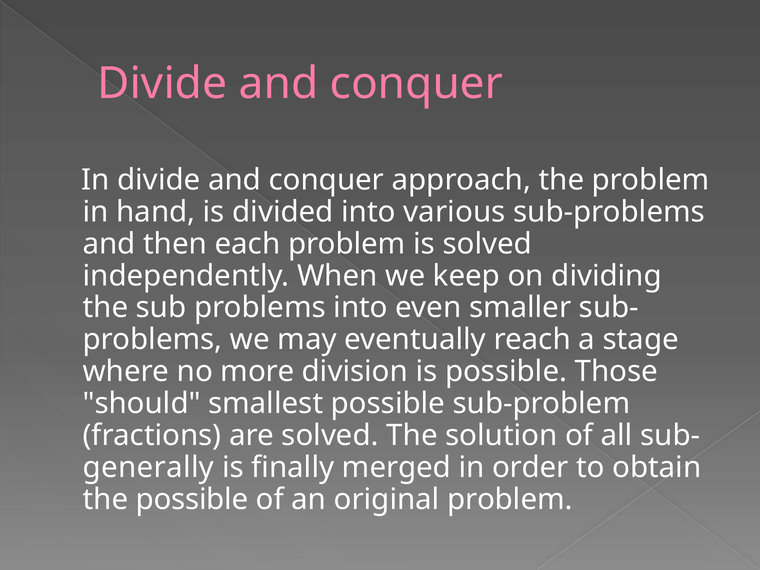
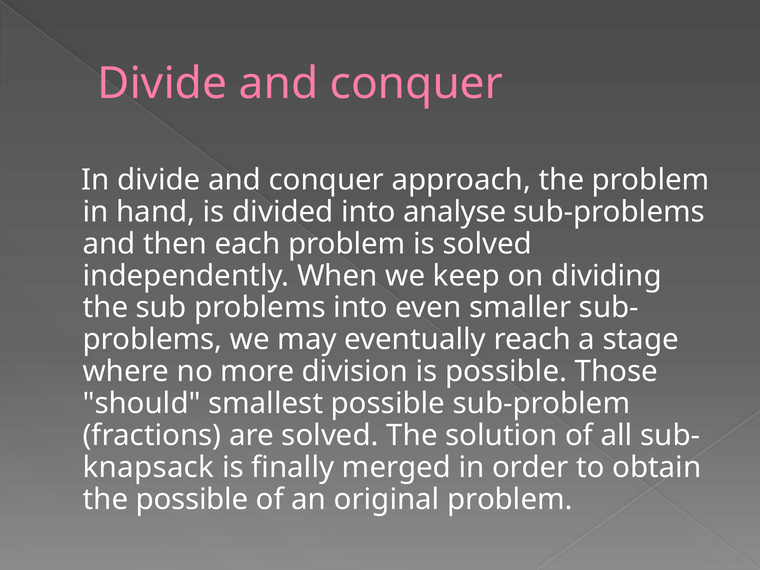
various: various -> analyse
generally: generally -> knapsack
